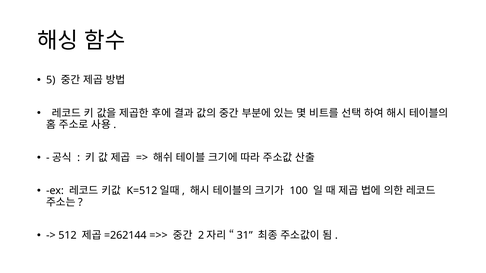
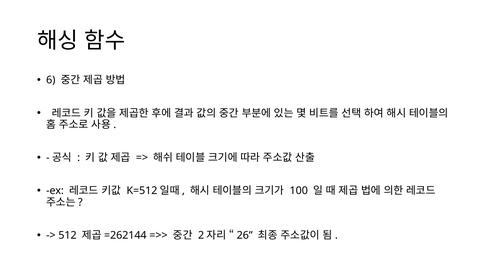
5: 5 -> 6
31: 31 -> 26
